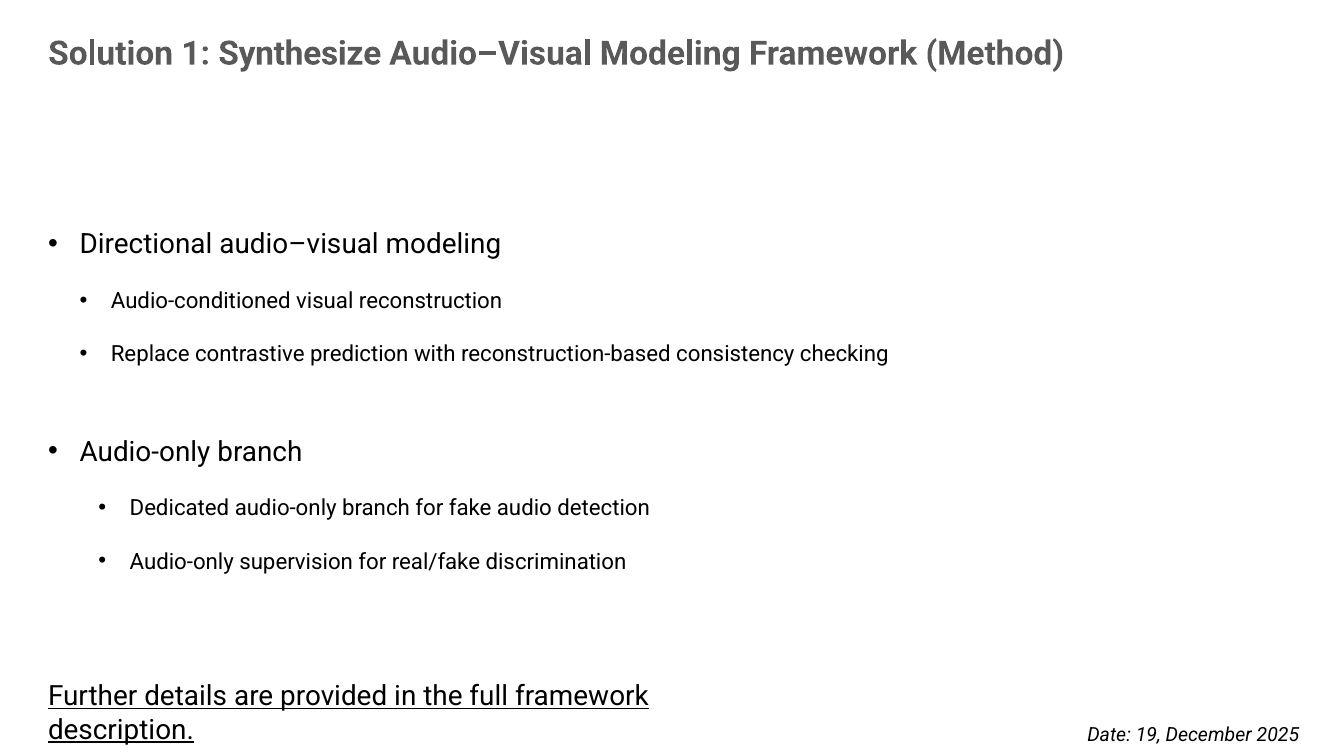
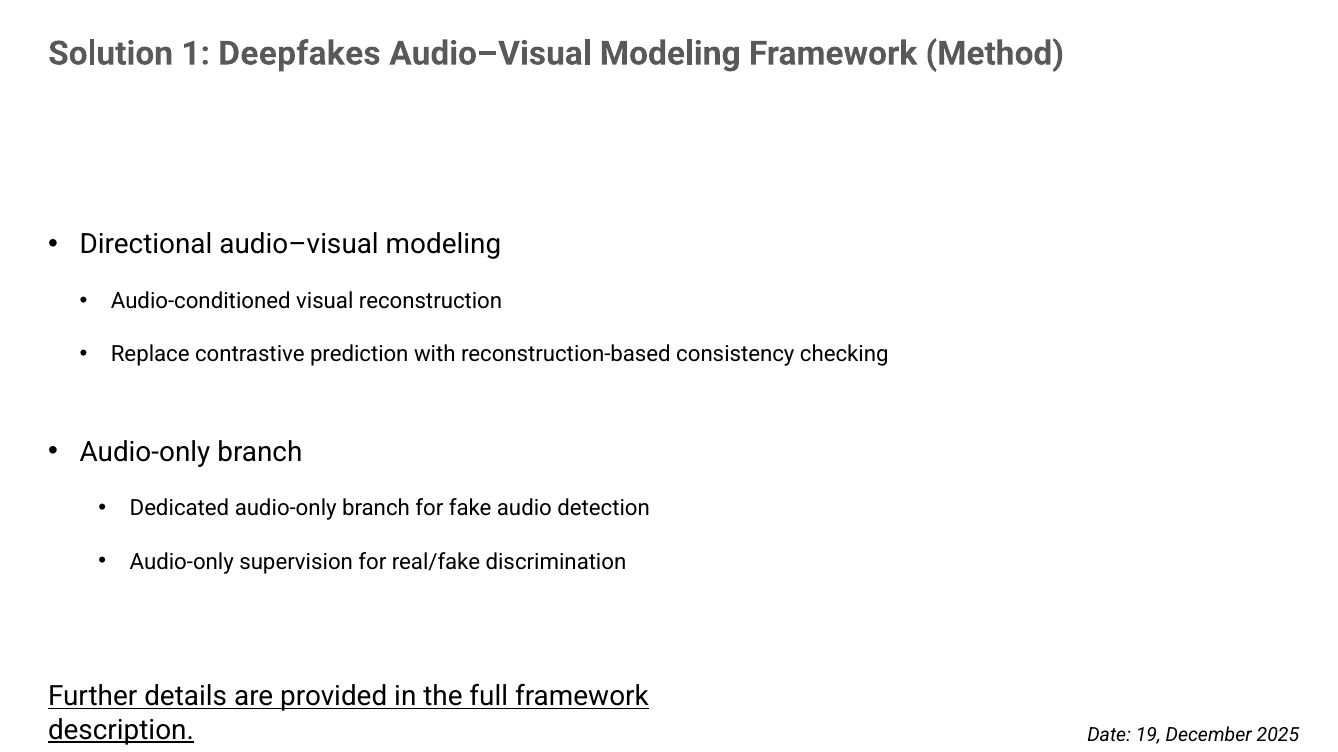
Synthesize: Synthesize -> Deepfakes
